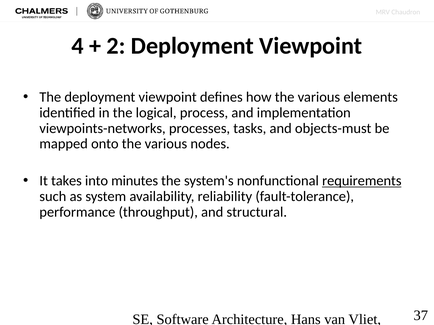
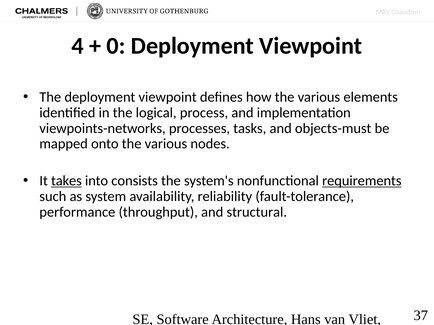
2: 2 -> 0
takes underline: none -> present
minutes: minutes -> consists
